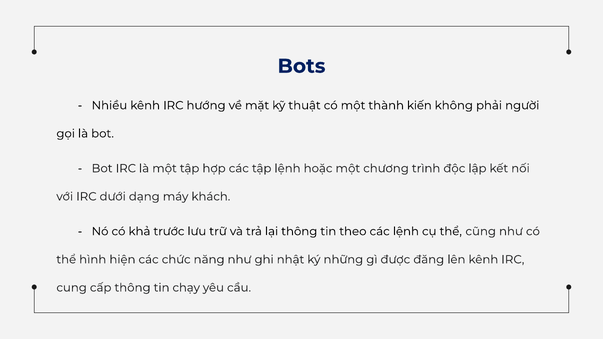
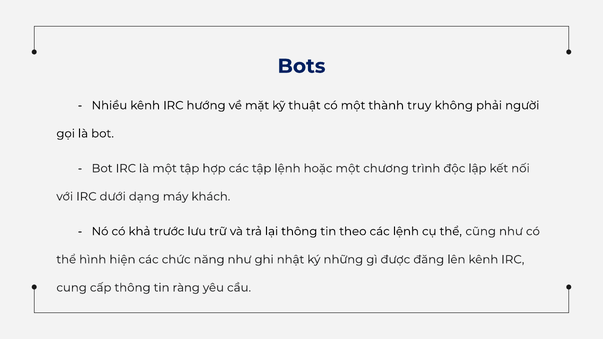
kiến: kiến -> truy
chạy: chạy -> ràng
